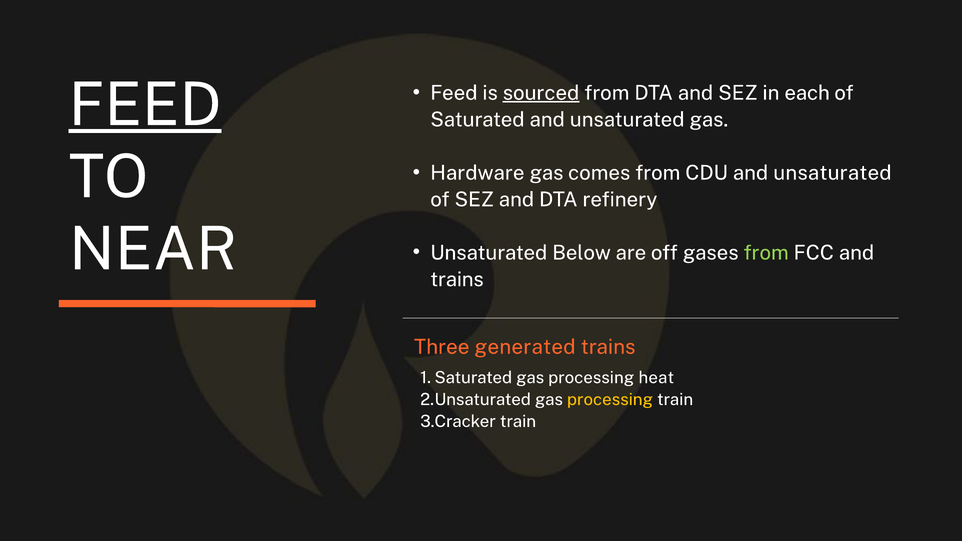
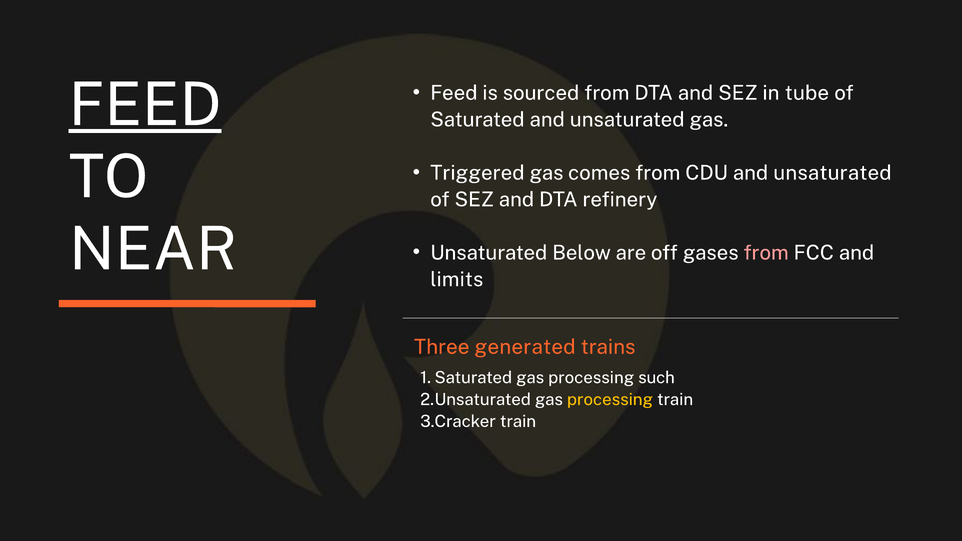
sourced underline: present -> none
each: each -> tube
Hardware: Hardware -> Triggered
from at (766, 253) colour: light green -> pink
trains at (457, 280): trains -> limits
heat: heat -> such
